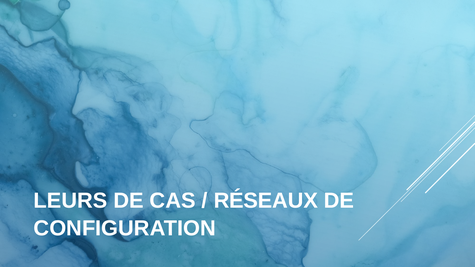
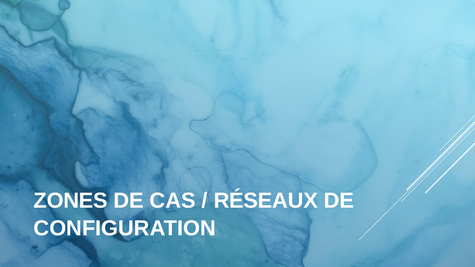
LEURS: LEURS -> ZONES
